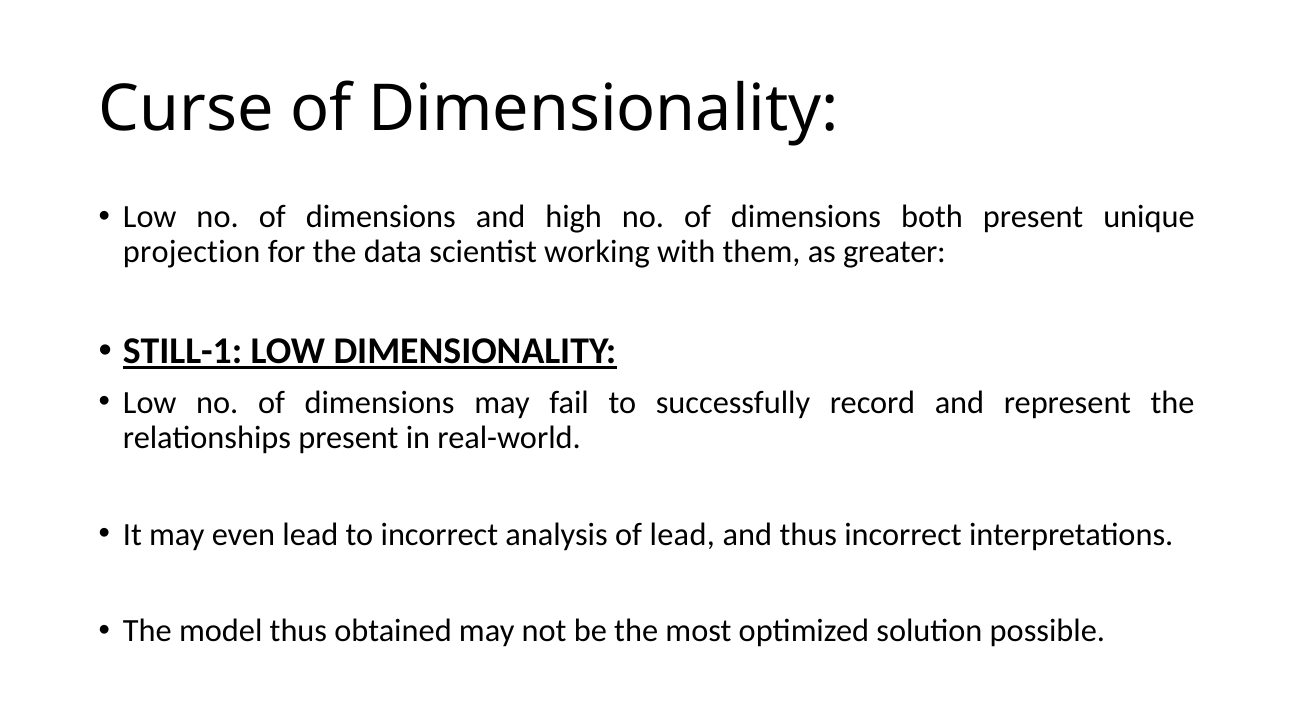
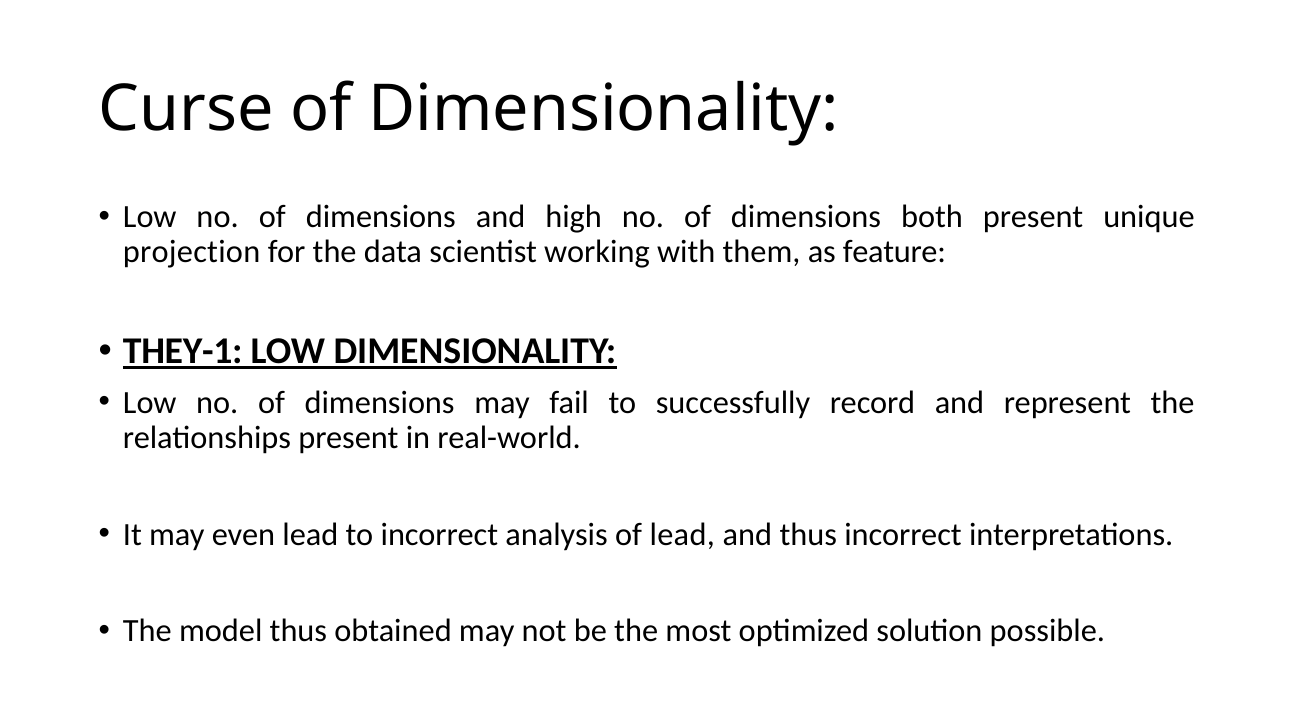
greater: greater -> feature
STILL-1: STILL-1 -> THEY-1
